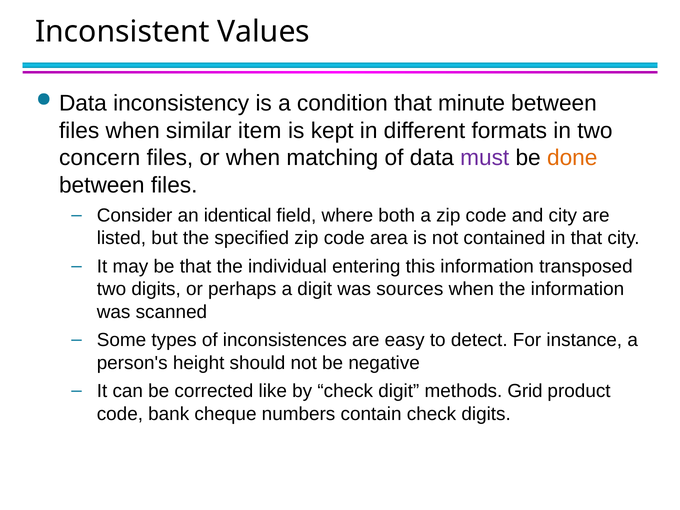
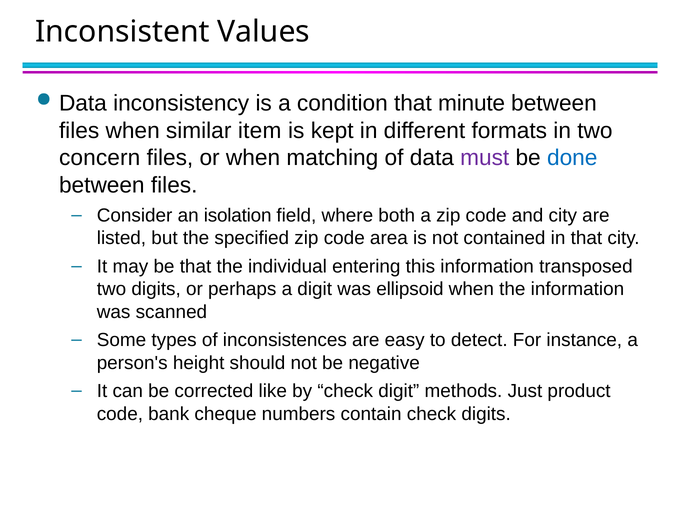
done colour: orange -> blue
identical: identical -> isolation
sources: sources -> ellipsoid
Grid: Grid -> Just
